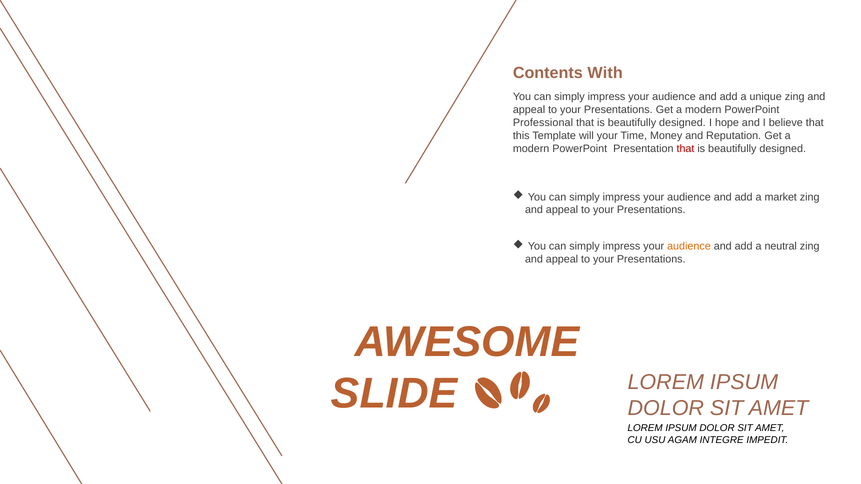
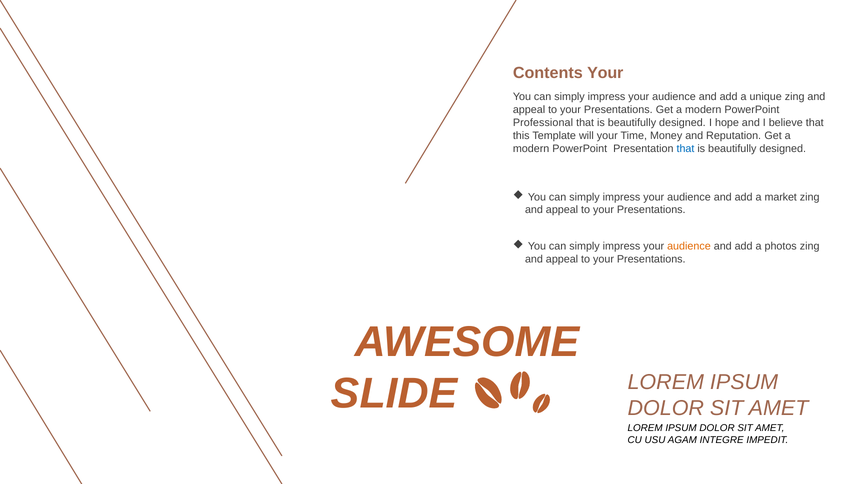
Contents With: With -> Your
that at (685, 149) colour: red -> blue
neutral: neutral -> photos
